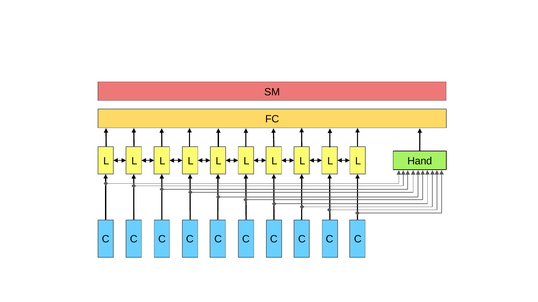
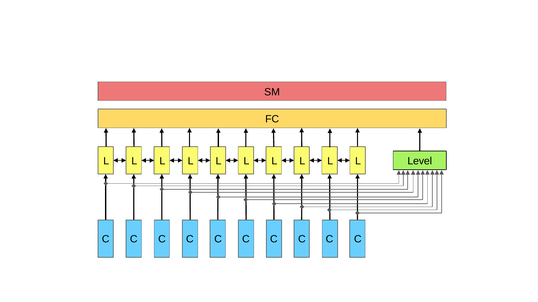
Hand: Hand -> Level
